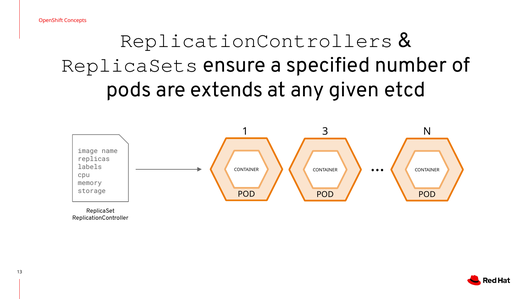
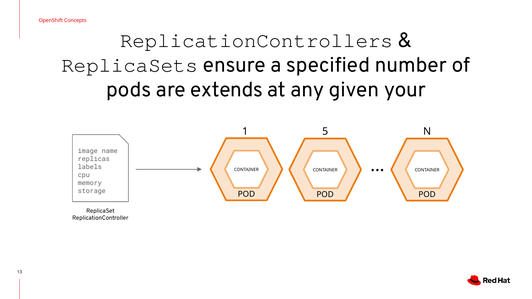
etcd: etcd -> your
3: 3 -> 5
